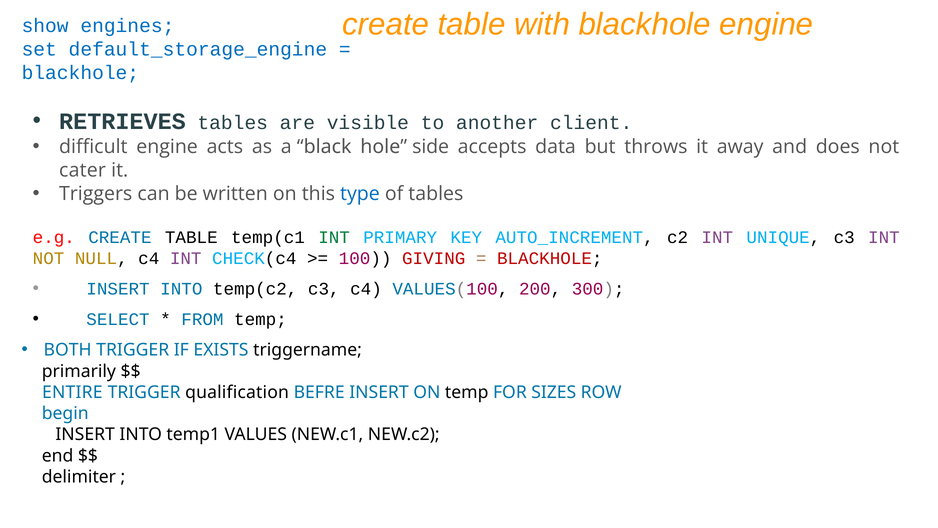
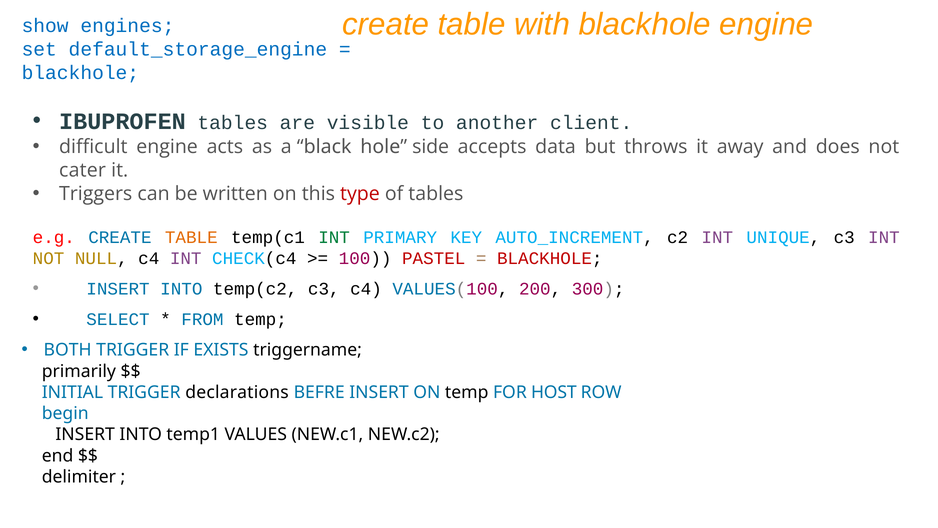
RETRIEVES: RETRIEVES -> IBUPROFEN
type colour: blue -> red
TABLE at (191, 237) colour: black -> orange
GIVING: GIVING -> PASTEL
ENTIRE: ENTIRE -> INITIAL
qualification: qualification -> declarations
SIZES: SIZES -> HOST
